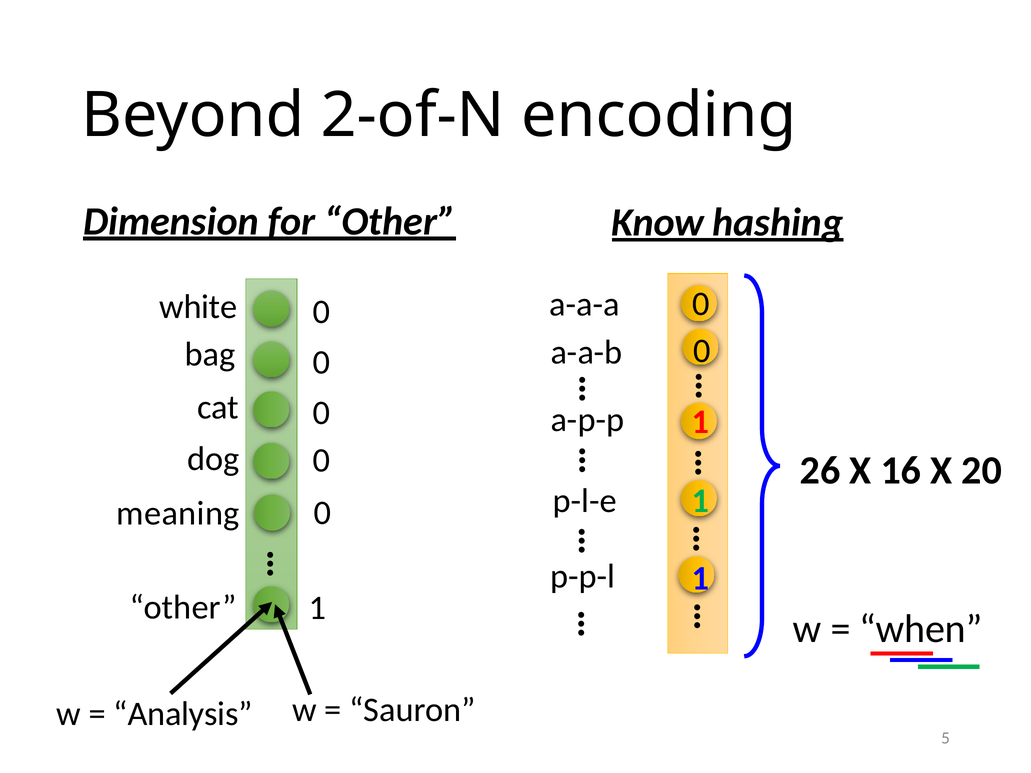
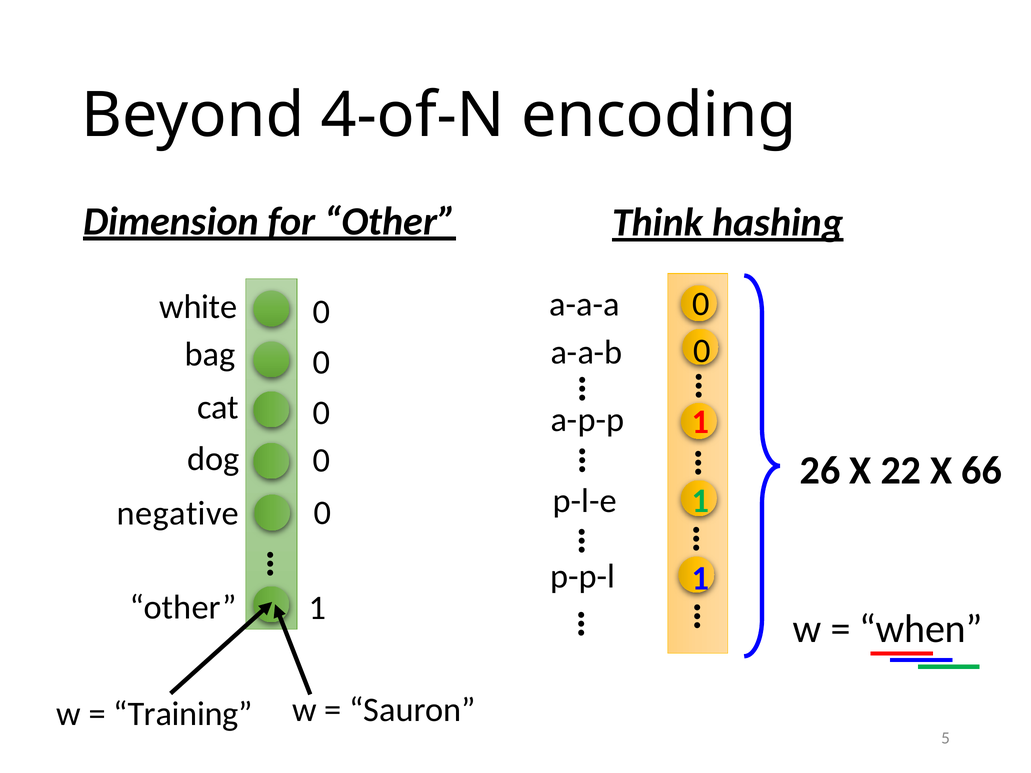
2-of-N: 2-of-N -> 4-of-N
Know: Know -> Think
16: 16 -> 22
20: 20 -> 66
meaning: meaning -> negative
Analysis: Analysis -> Training
